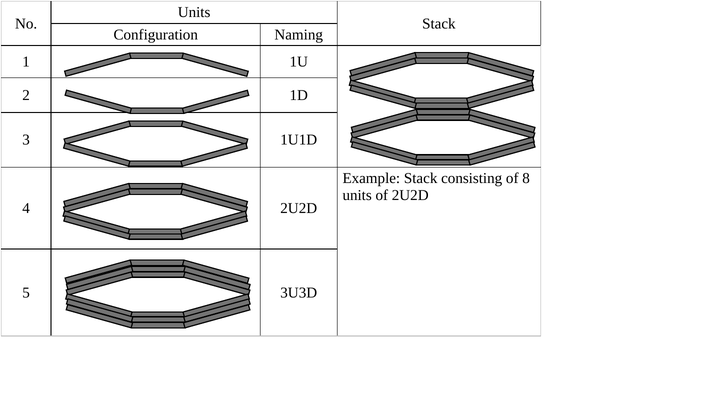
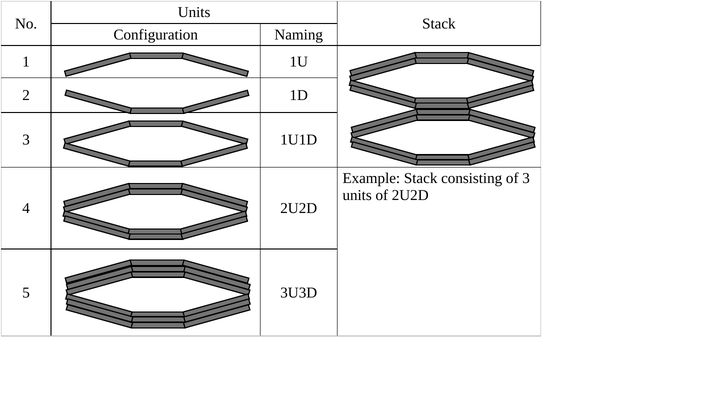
of 8: 8 -> 3
